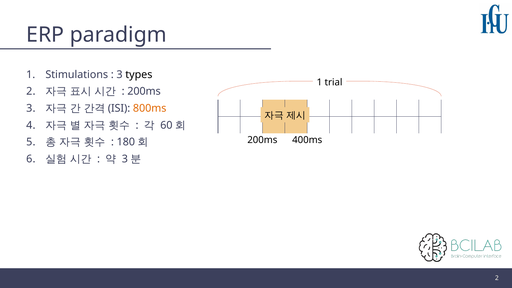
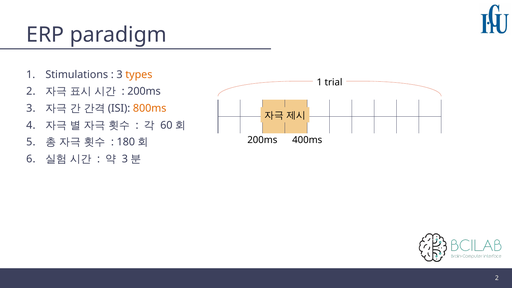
types colour: black -> orange
